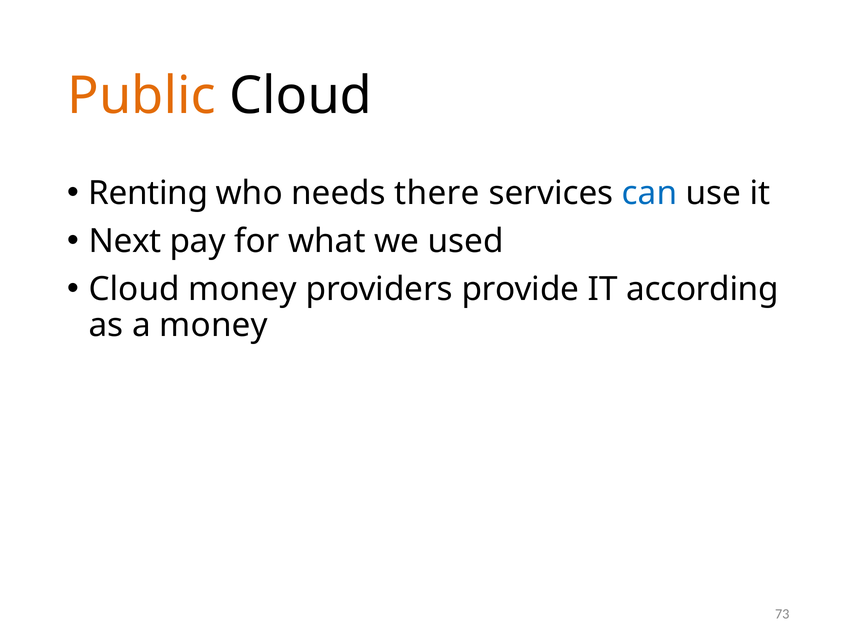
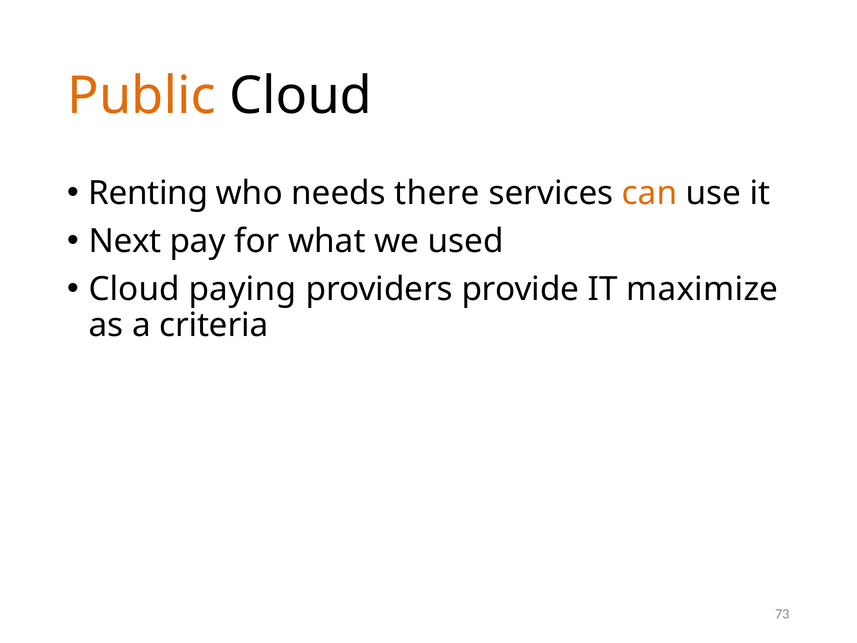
can colour: blue -> orange
Cloud money: money -> paying
according: according -> maximize
a money: money -> criteria
